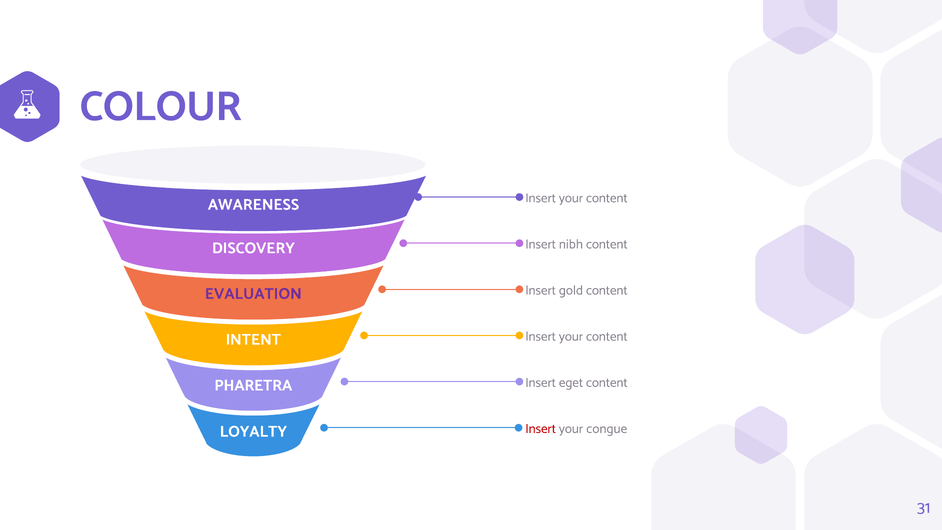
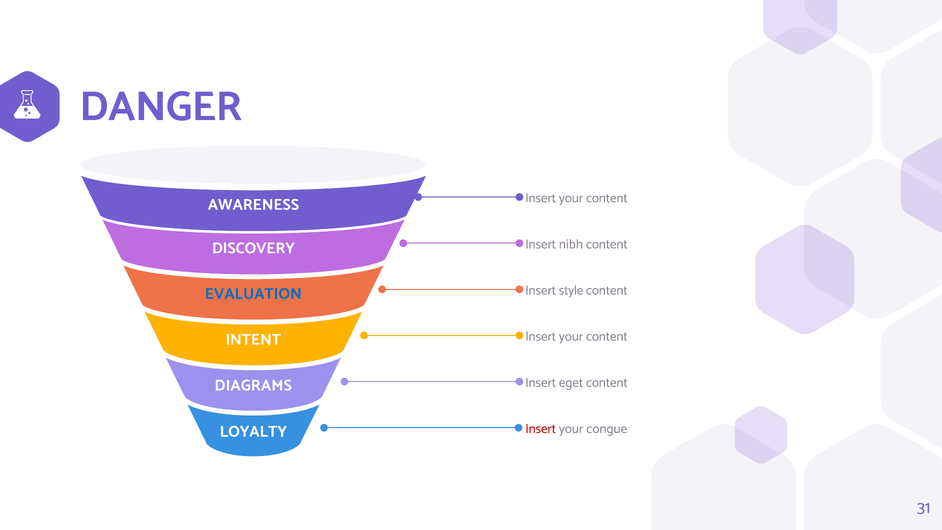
COLOUR: COLOUR -> DANGER
gold: gold -> style
EVALUATION colour: purple -> blue
PHARETRA: PHARETRA -> DIAGRAMS
